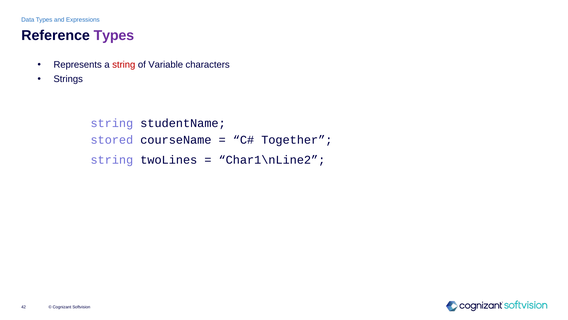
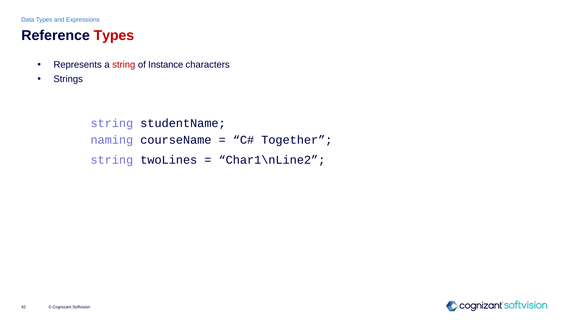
Types at (114, 35) colour: purple -> red
Variable: Variable -> Instance
stored: stored -> naming
